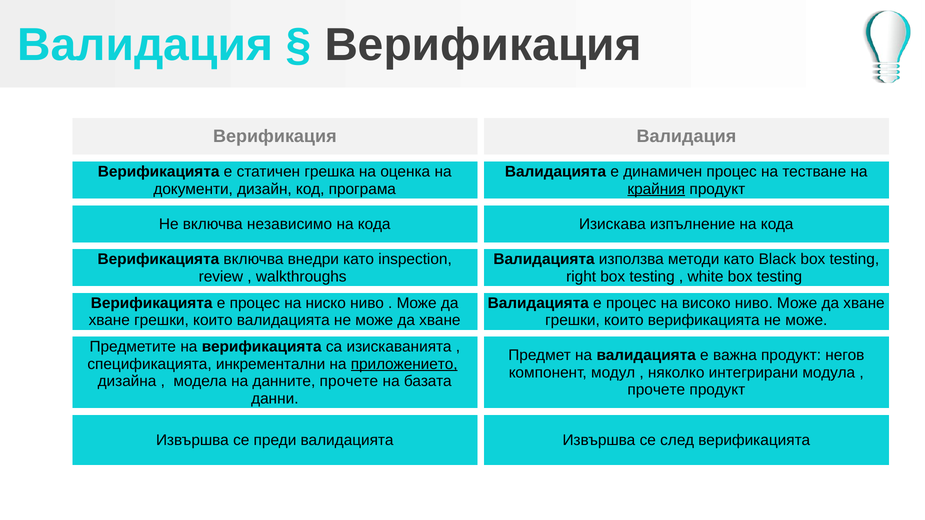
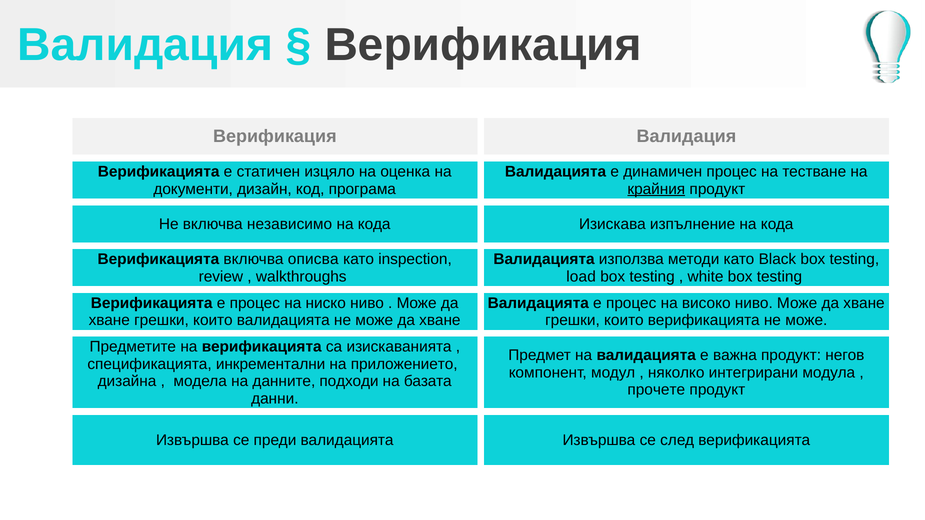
грешка: грешка -> изцяло
внедри: внедри -> описва
right: right -> load
приложението underline: present -> none
данните прочете: прочете -> подходи
